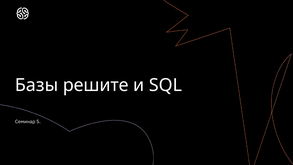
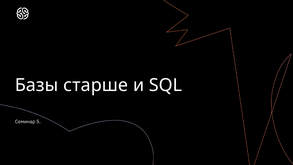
решите: решите -> старше
